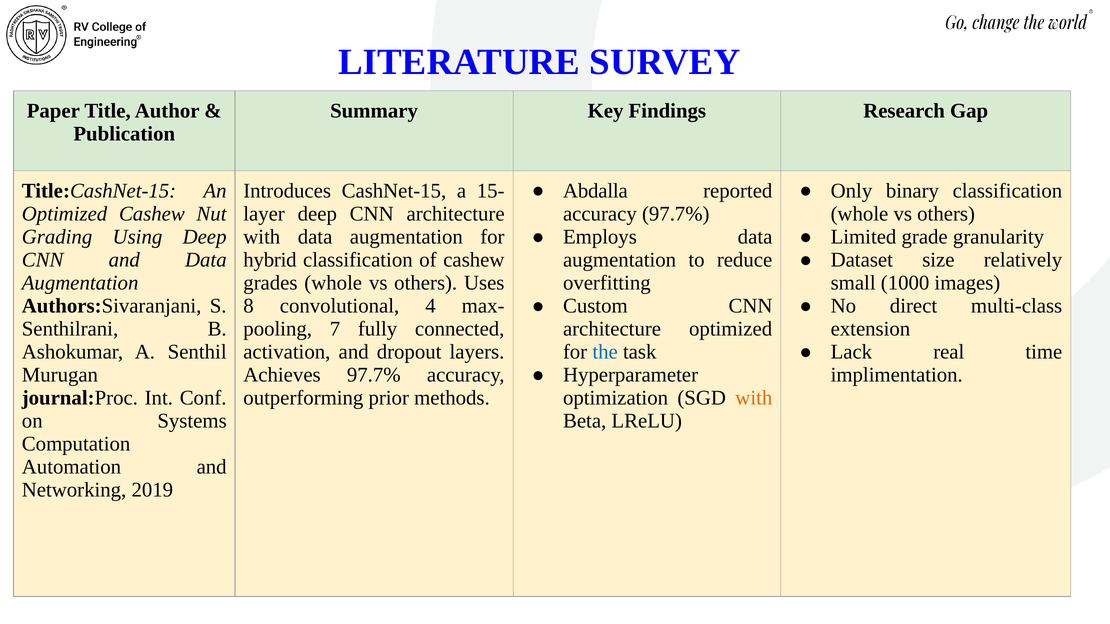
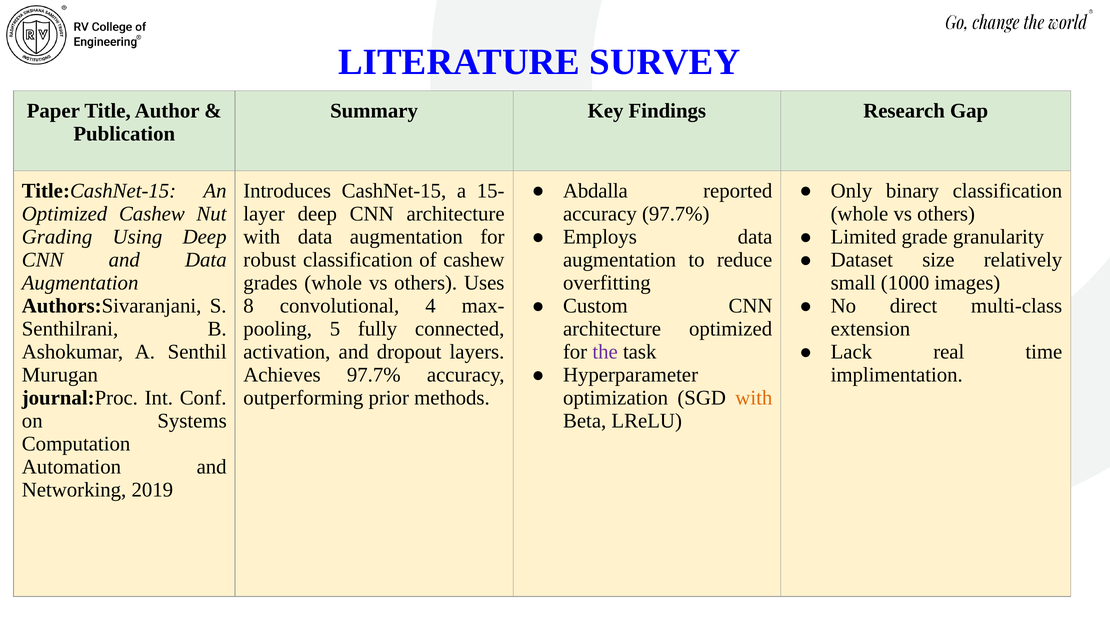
hybrid: hybrid -> robust
7: 7 -> 5
the colour: blue -> purple
